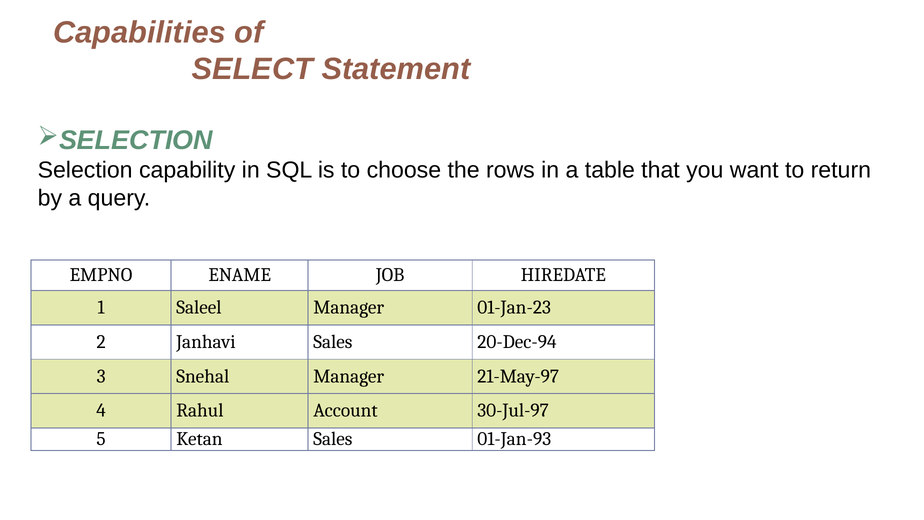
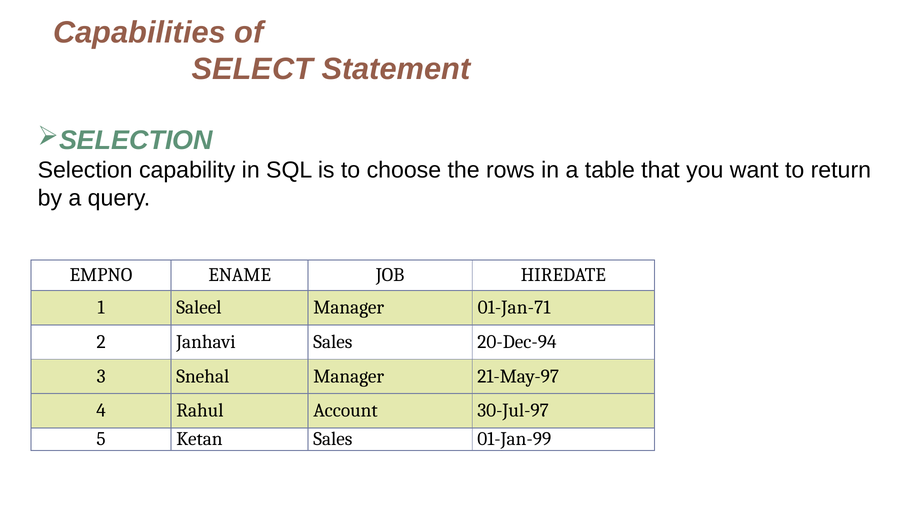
01-Jan-23: 01-Jan-23 -> 01-Jan-71
01-Jan-93: 01-Jan-93 -> 01-Jan-99
